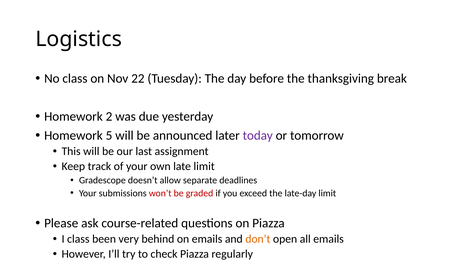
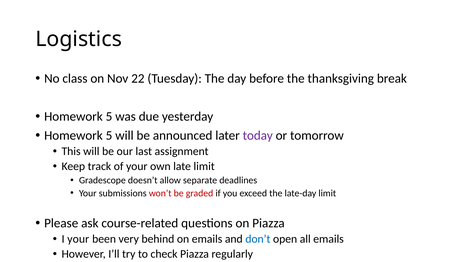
2 at (109, 116): 2 -> 5
I class: class -> your
don’t colour: orange -> blue
